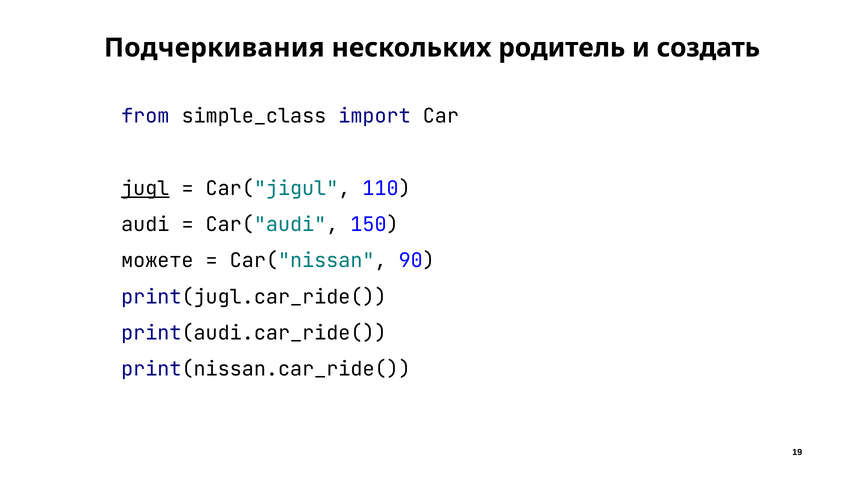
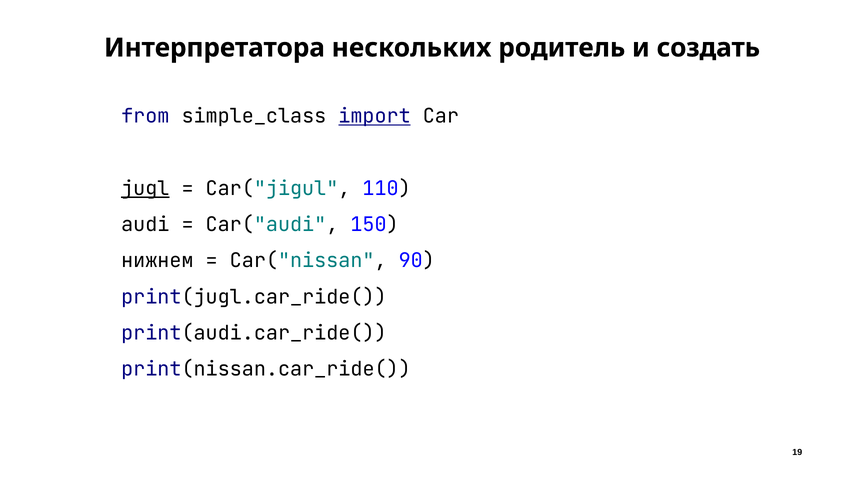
Подчеркивания: Подчеркивания -> Интерпретатора
import underline: none -> present
можете: можете -> нижнем
